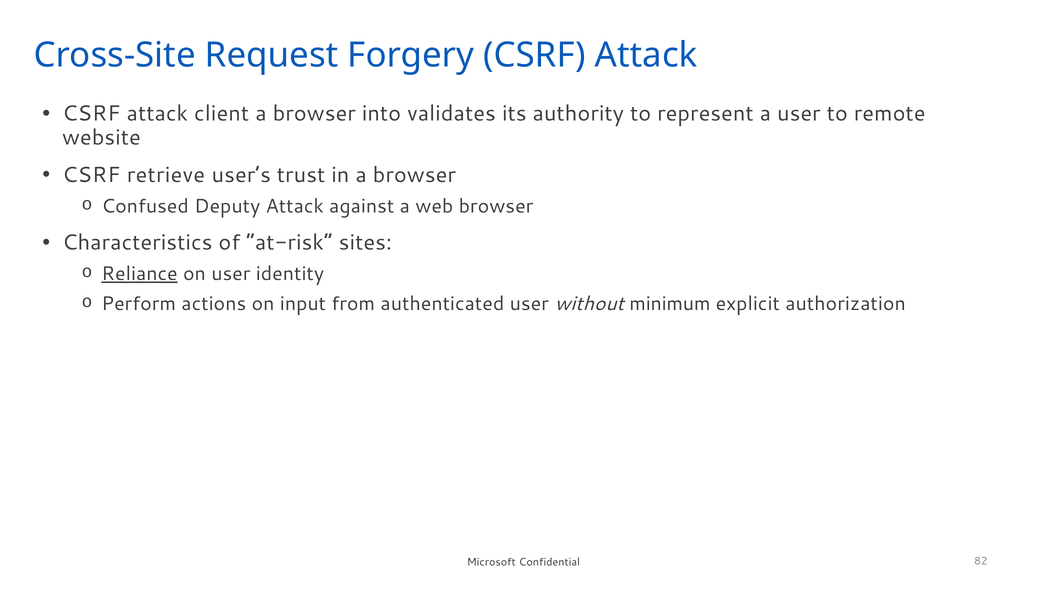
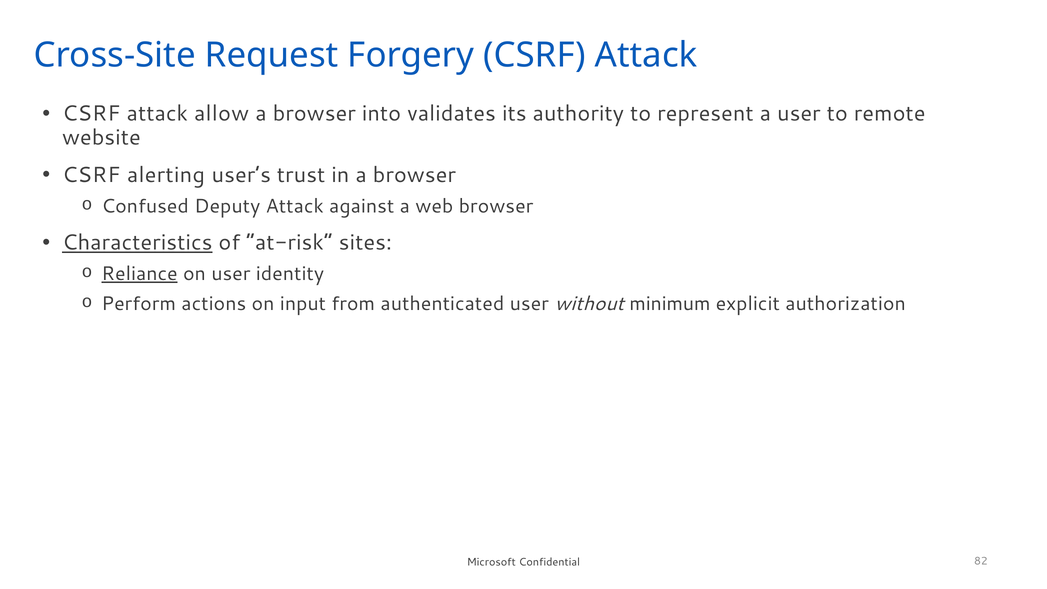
client: client -> allow
retrieve: retrieve -> alerting
Characteristics underline: none -> present
